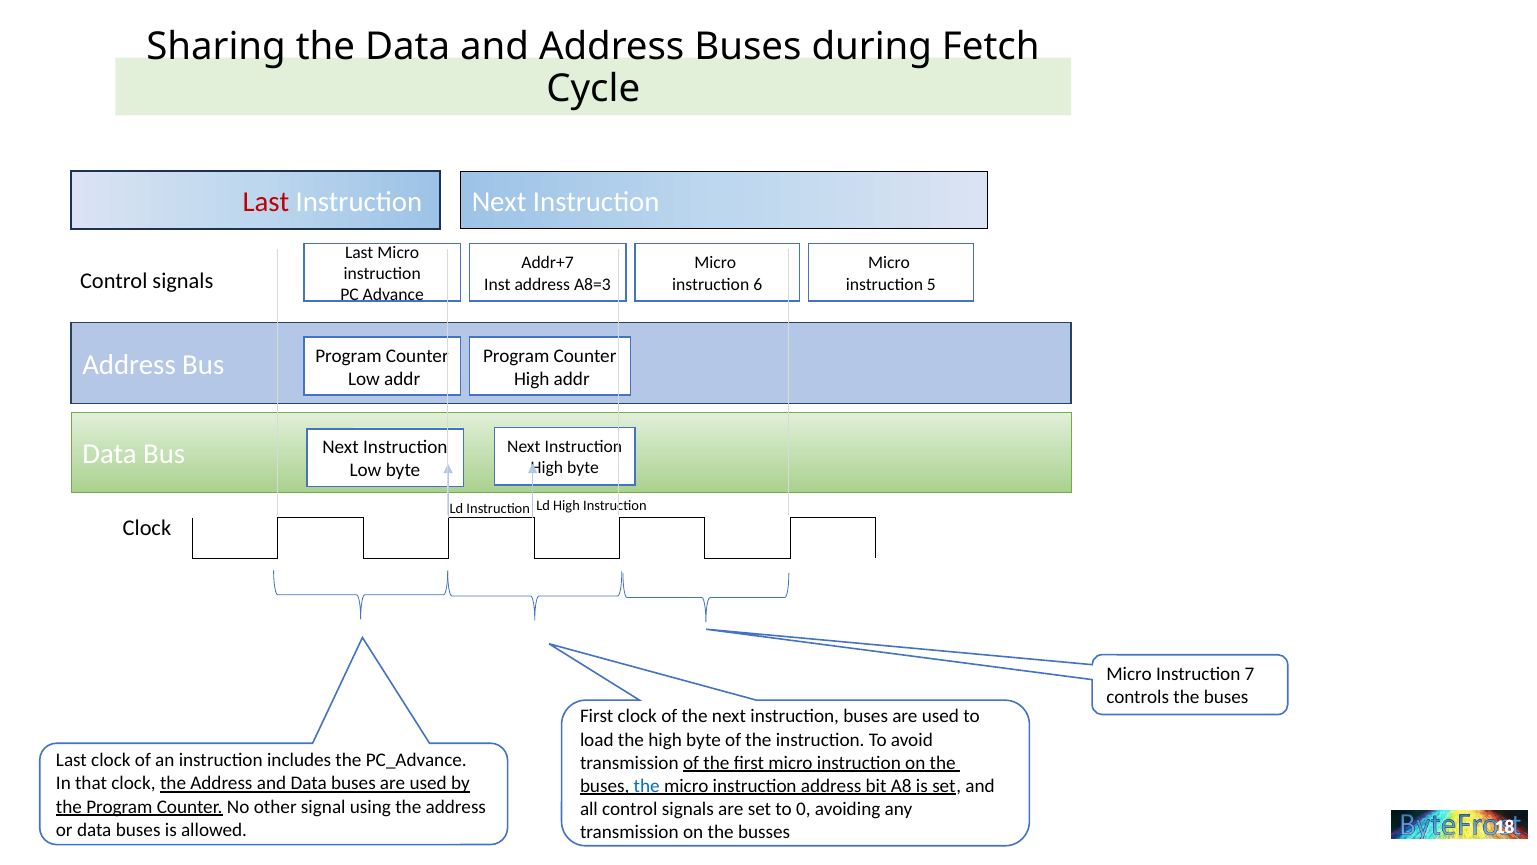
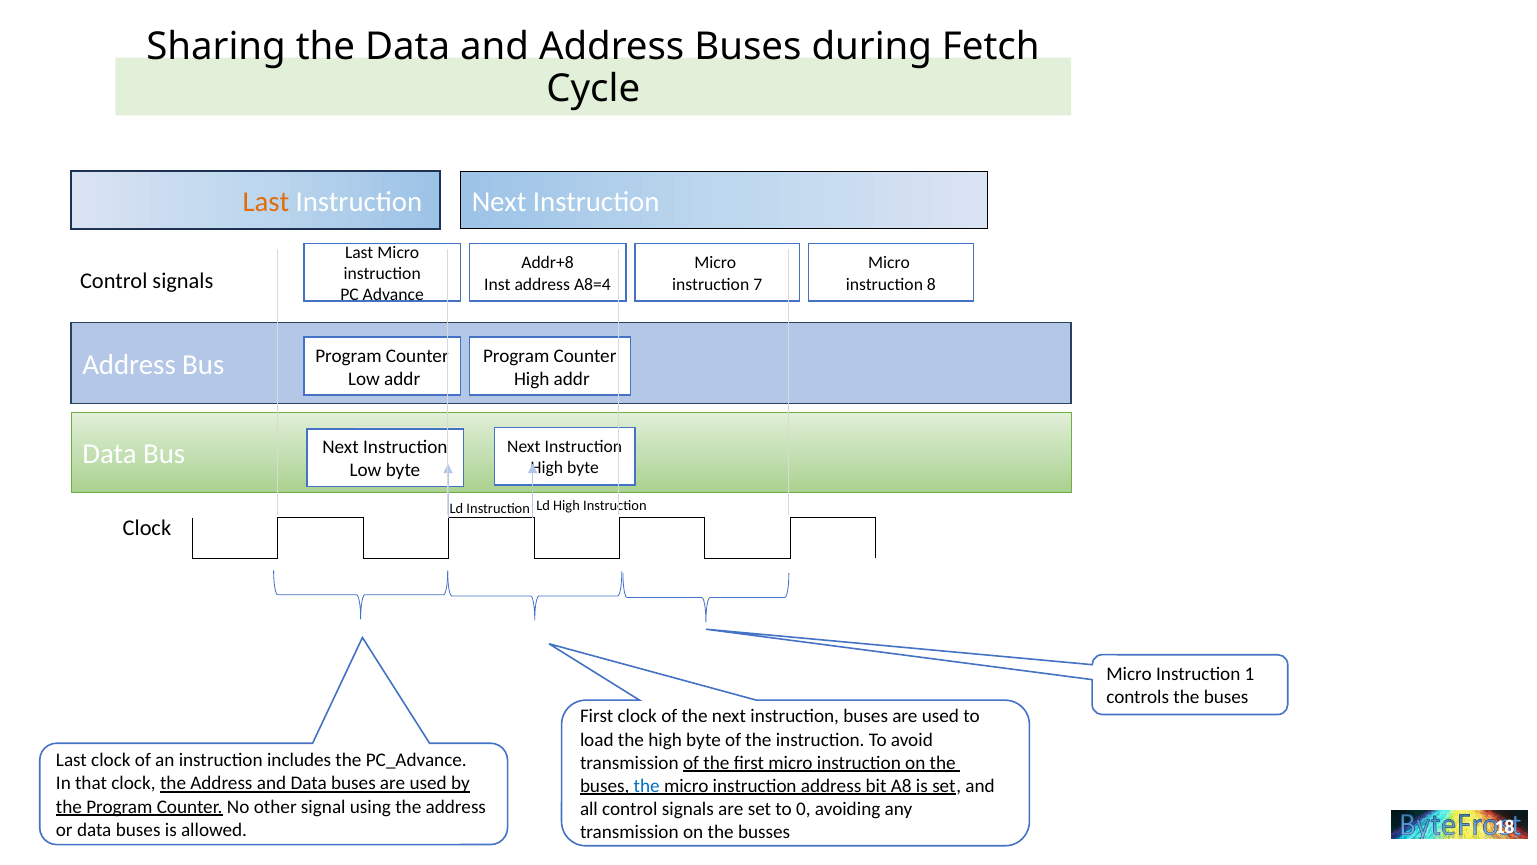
Last at (266, 202) colour: red -> orange
Addr+7: Addr+7 -> Addr+8
A8=3: A8=3 -> A8=4
6: 6 -> 7
5: 5 -> 8
7: 7 -> 1
